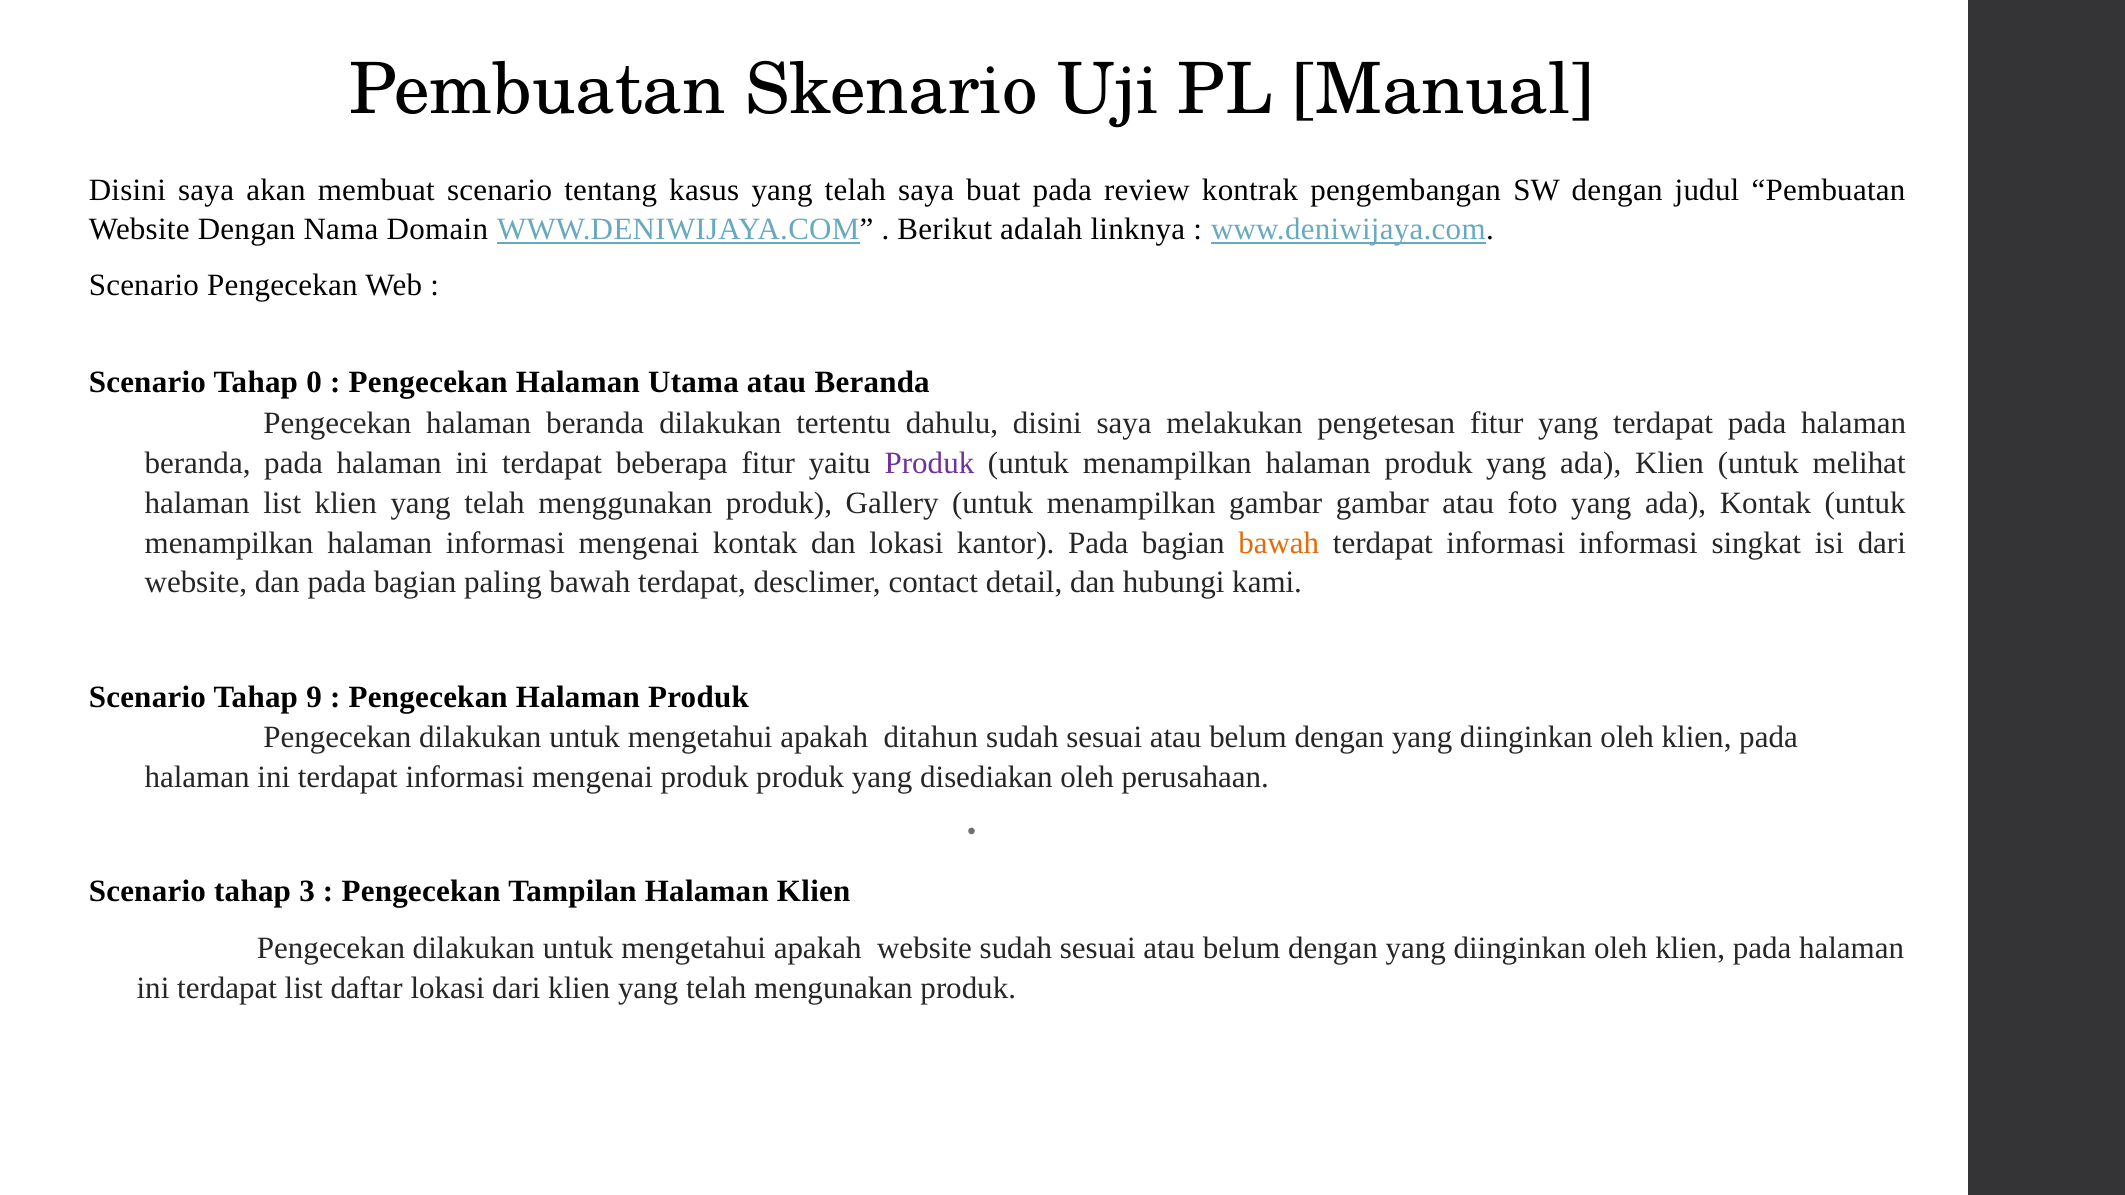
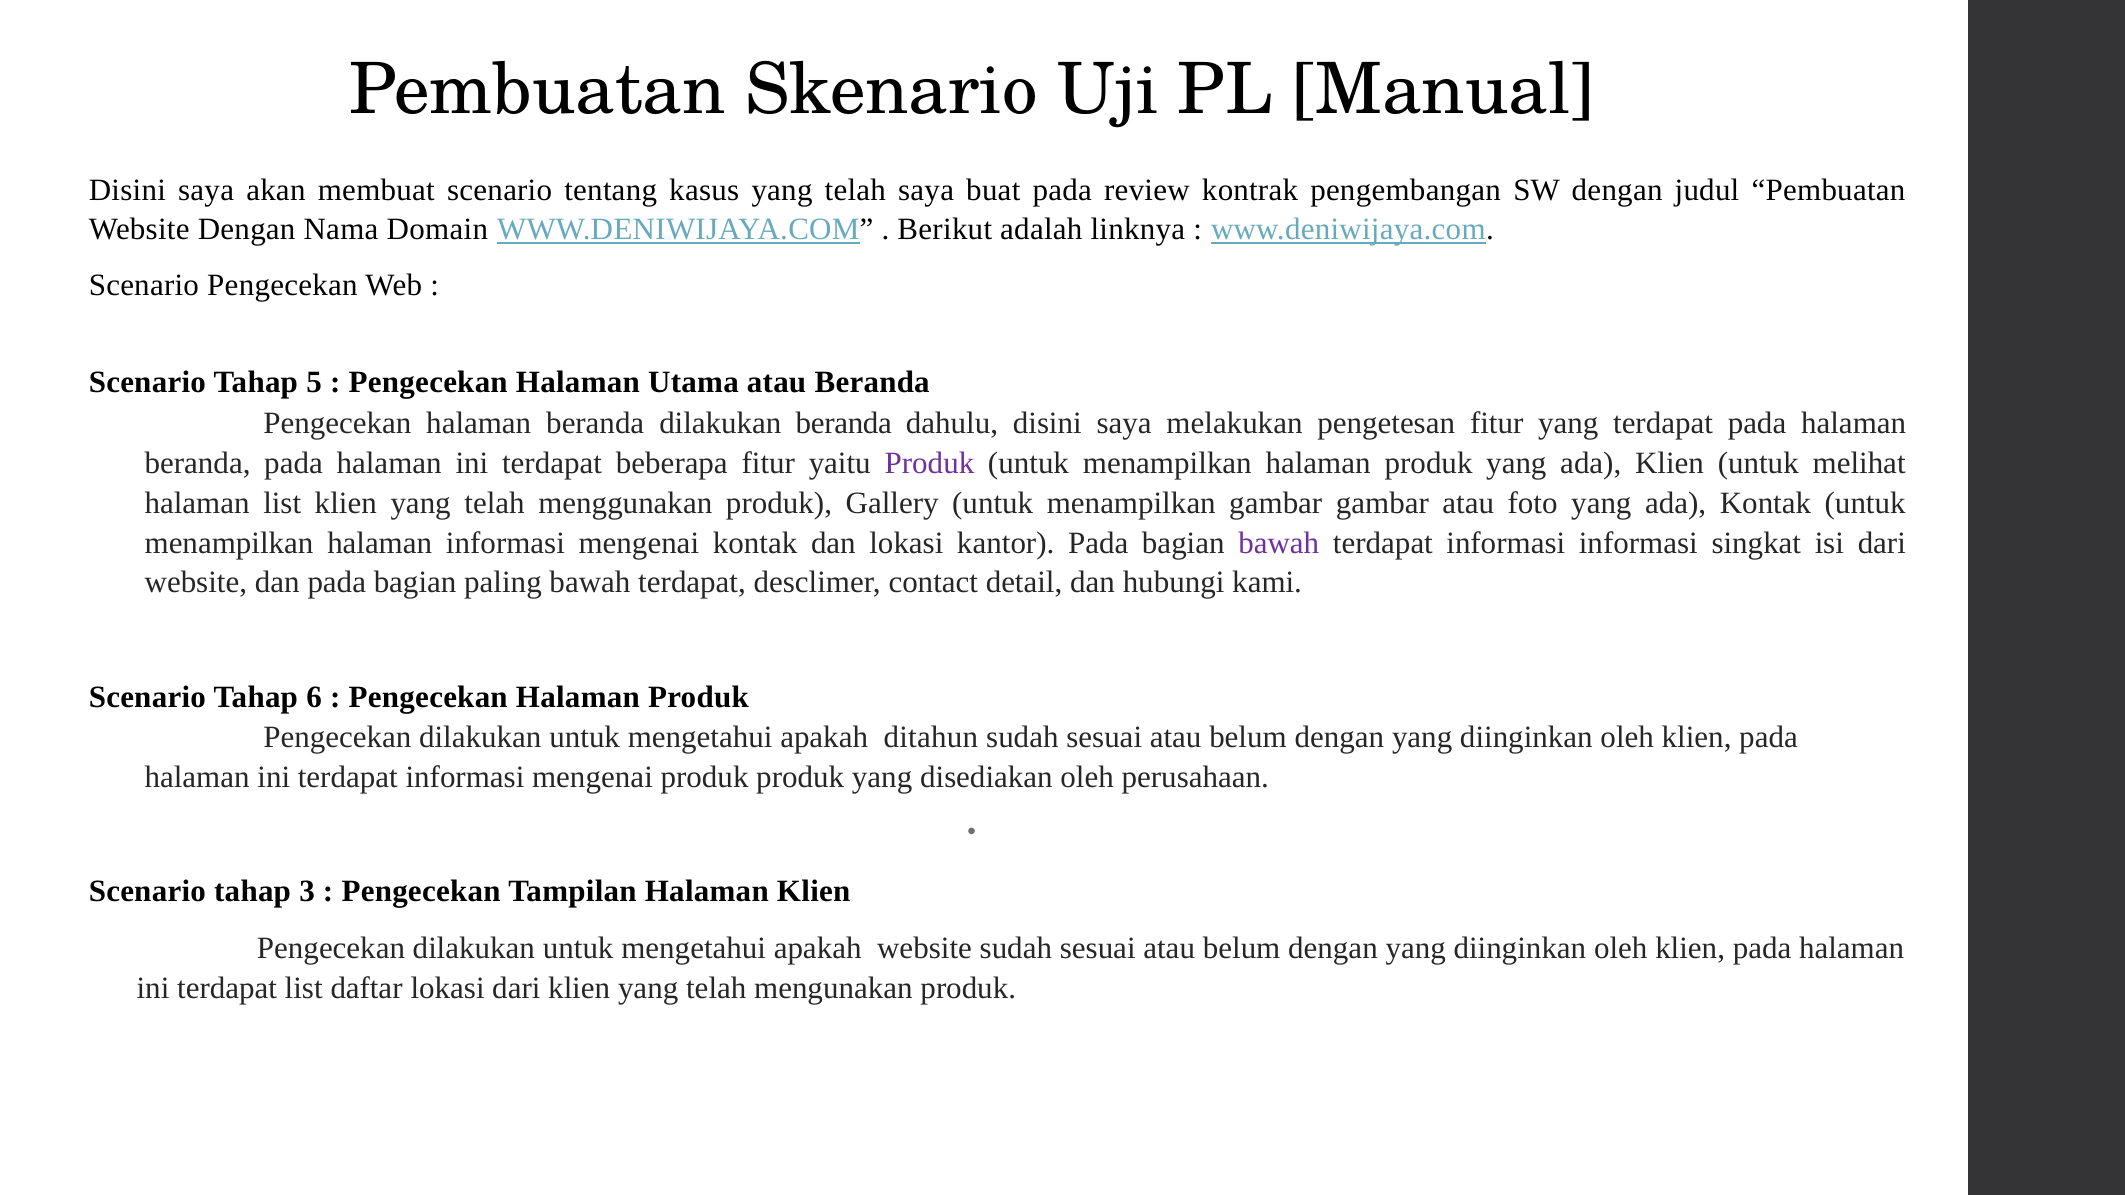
0: 0 -> 5
dilakukan tertentu: tertentu -> beranda
bawah at (1279, 543) colour: orange -> purple
9: 9 -> 6
